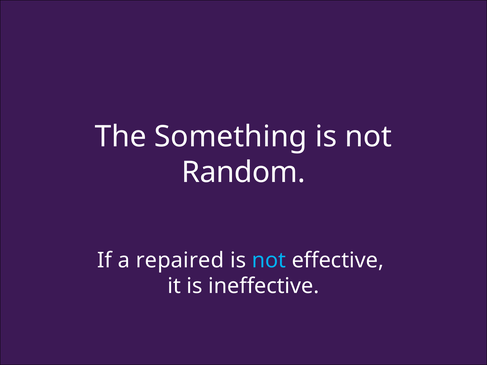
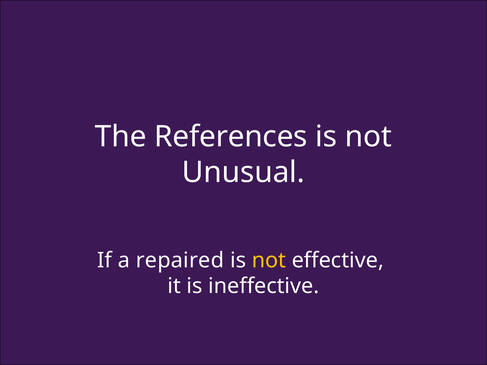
Something: Something -> References
Random: Random -> Unusual
not at (269, 260) colour: light blue -> yellow
